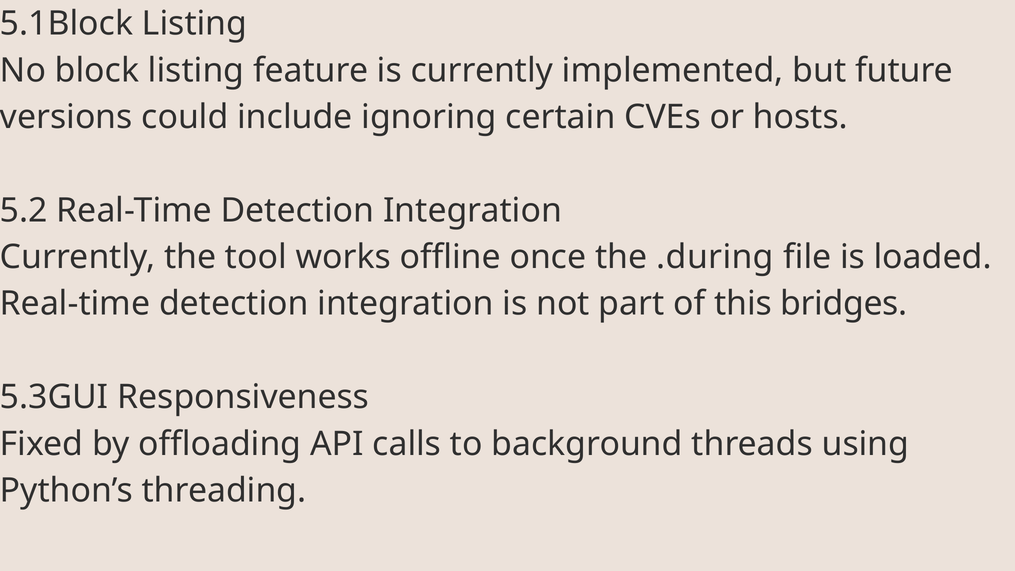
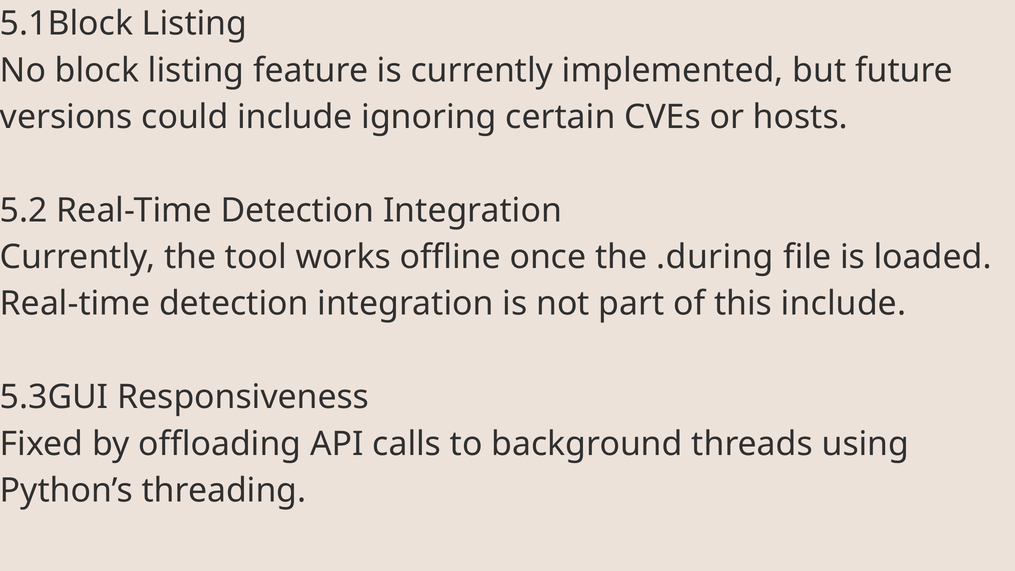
this bridges: bridges -> include
